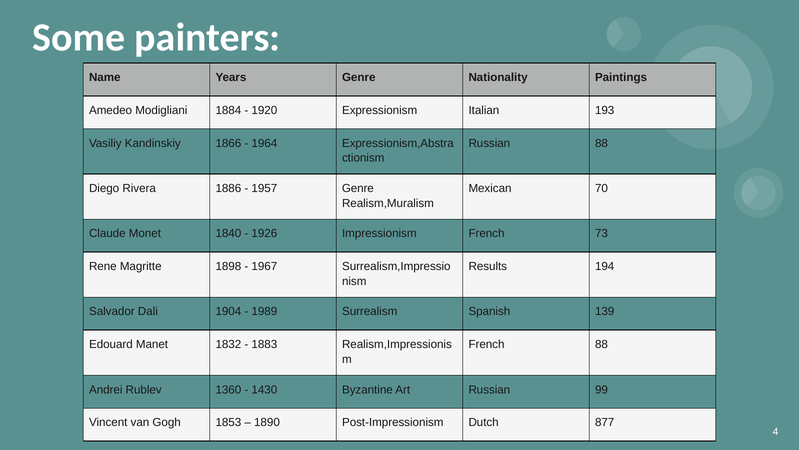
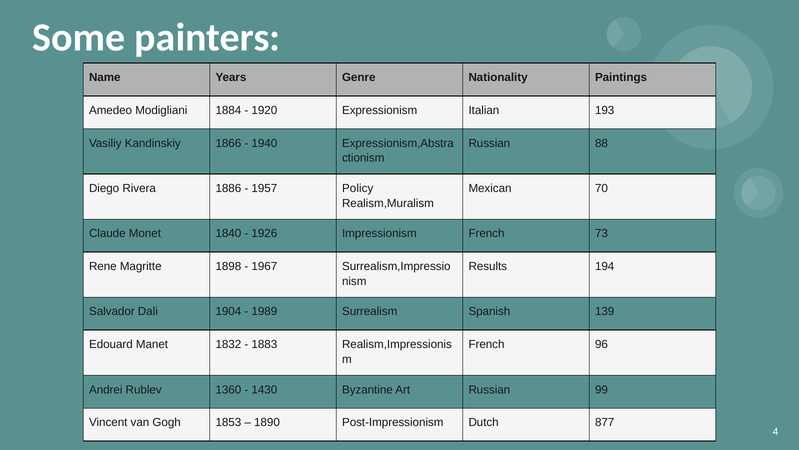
1964: 1964 -> 1940
1957 Genre: Genre -> Policy
French 88: 88 -> 96
